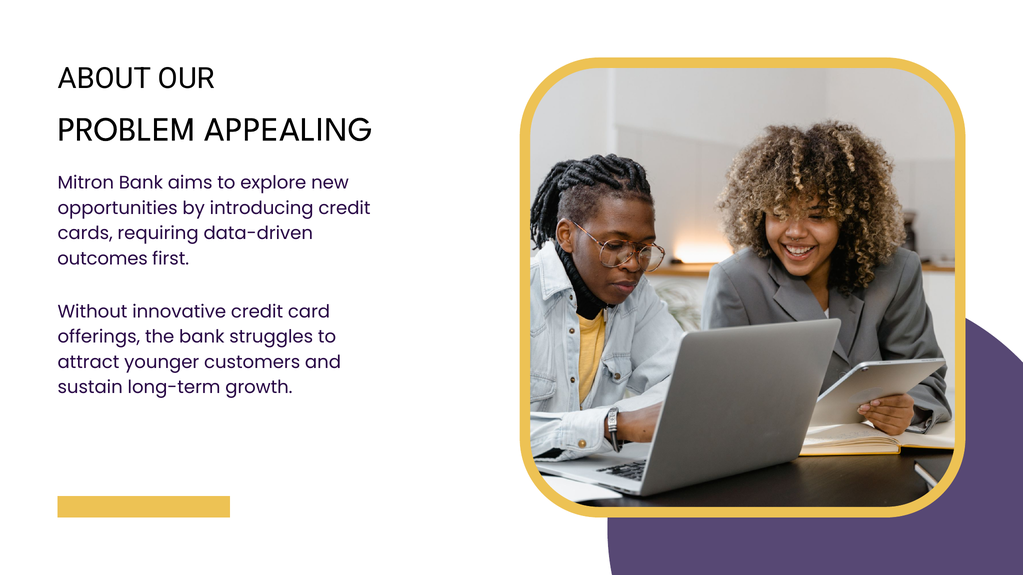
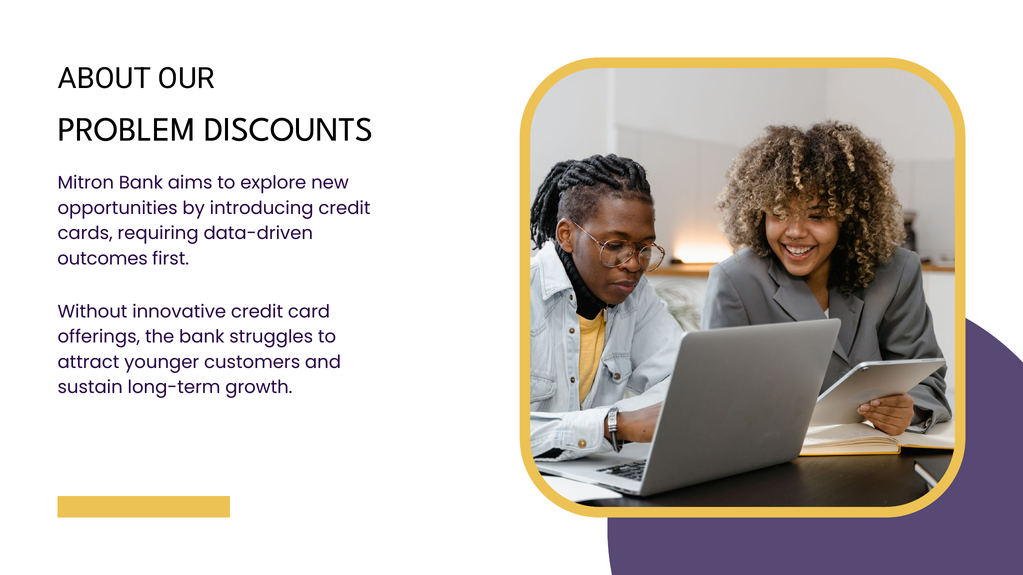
APPEALING: APPEALING -> DISCOUNTS
